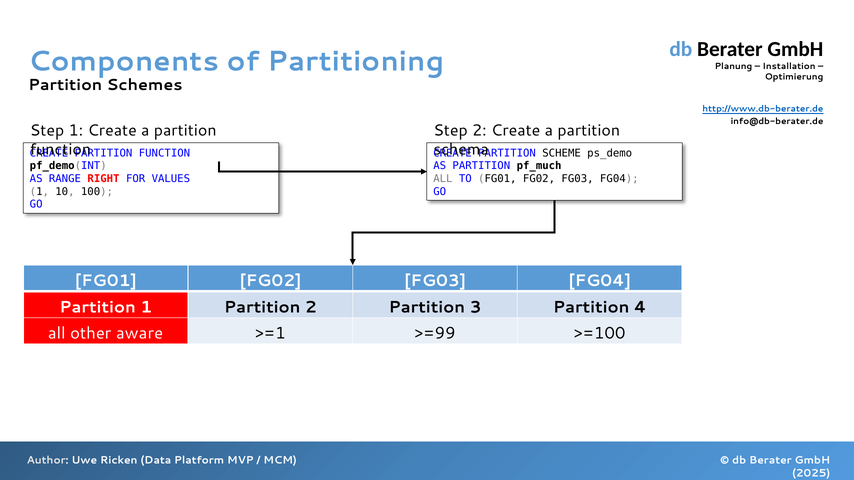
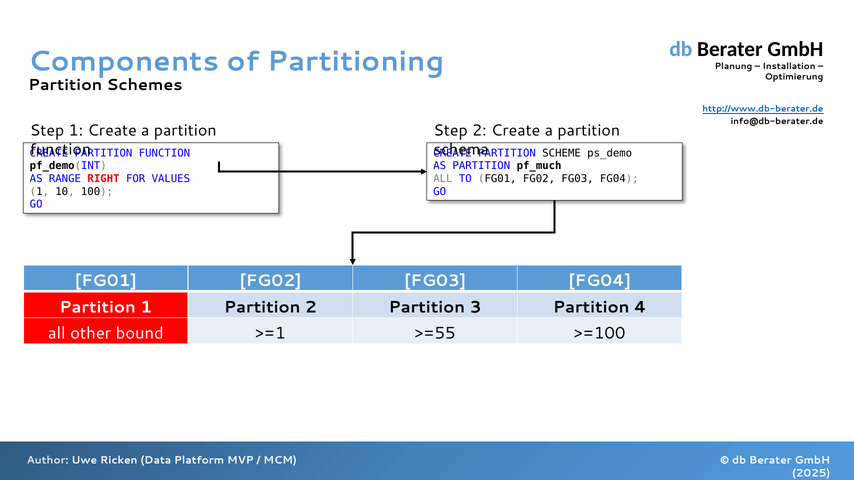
aware: aware -> bound
>=99: >=99 -> >=55
